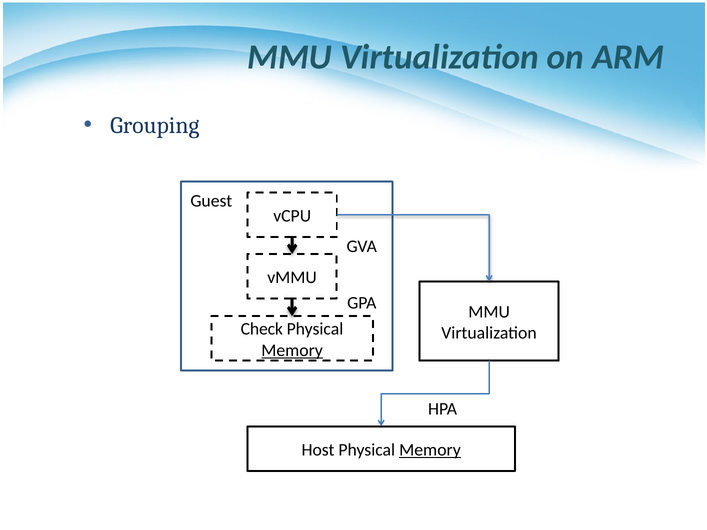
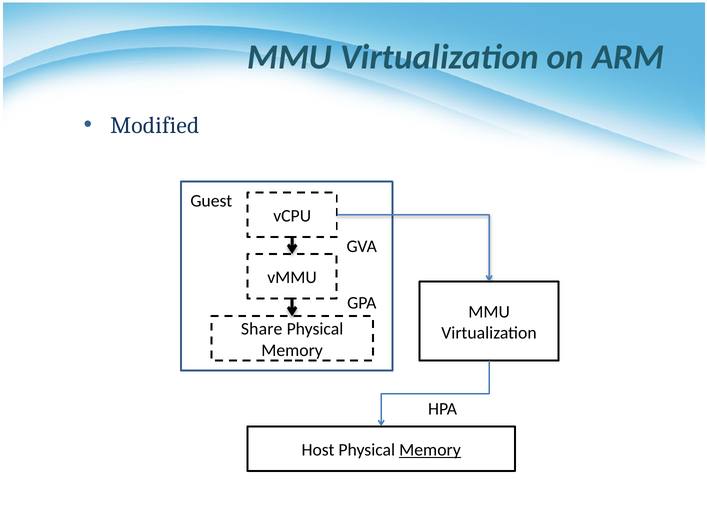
Grouping: Grouping -> Modified
Check: Check -> Share
Memory at (292, 350) underline: present -> none
